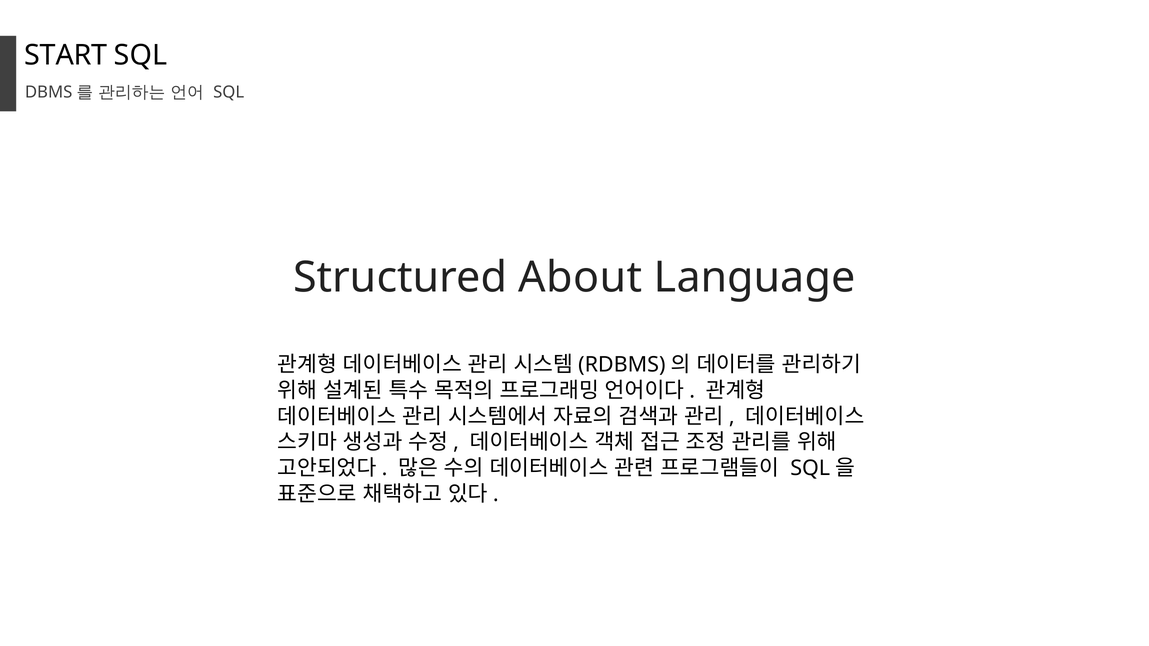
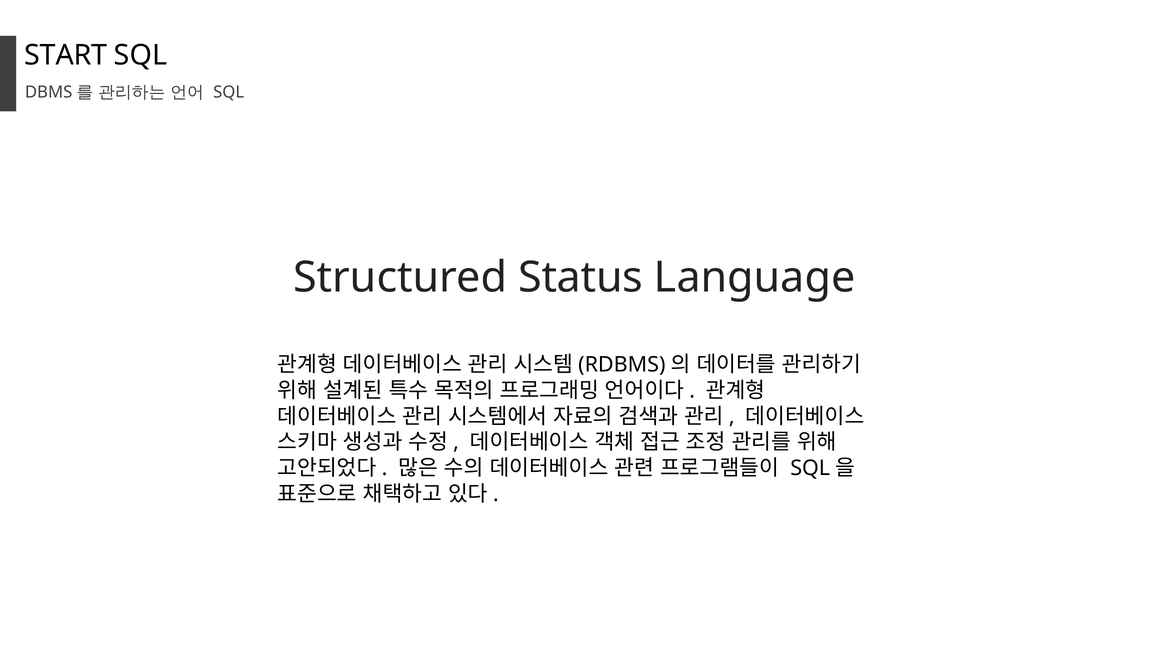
About: About -> Status
